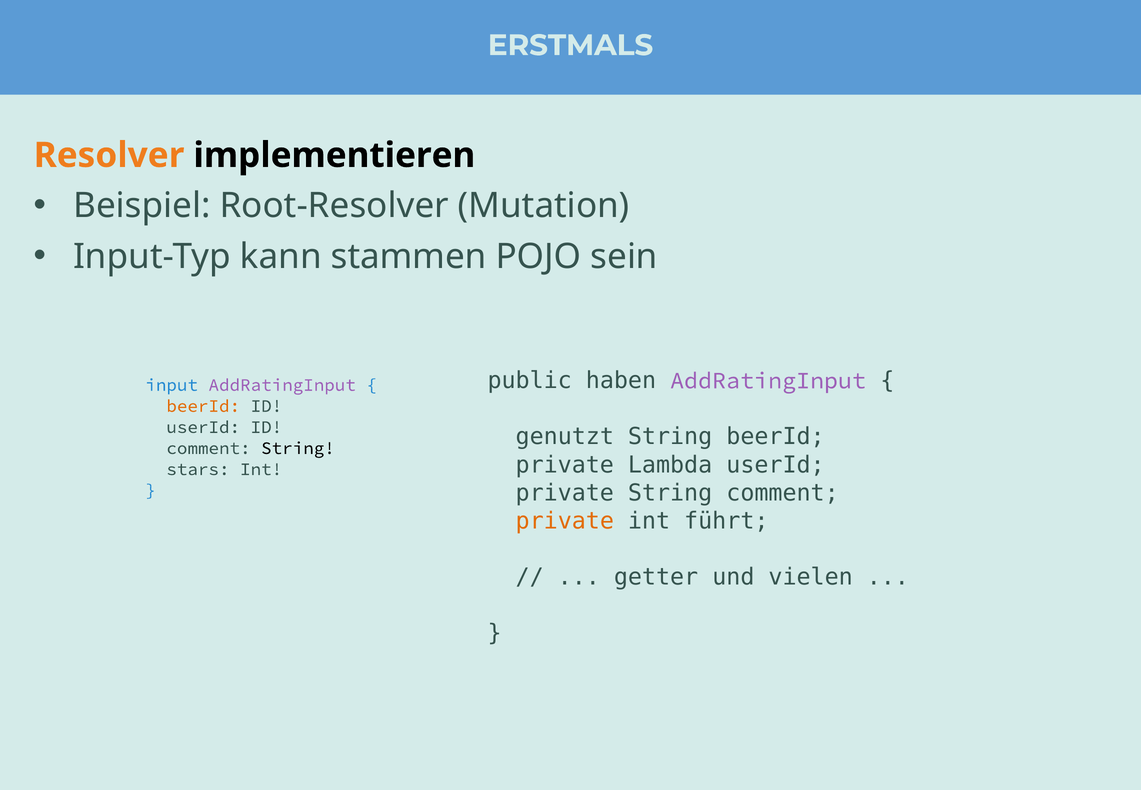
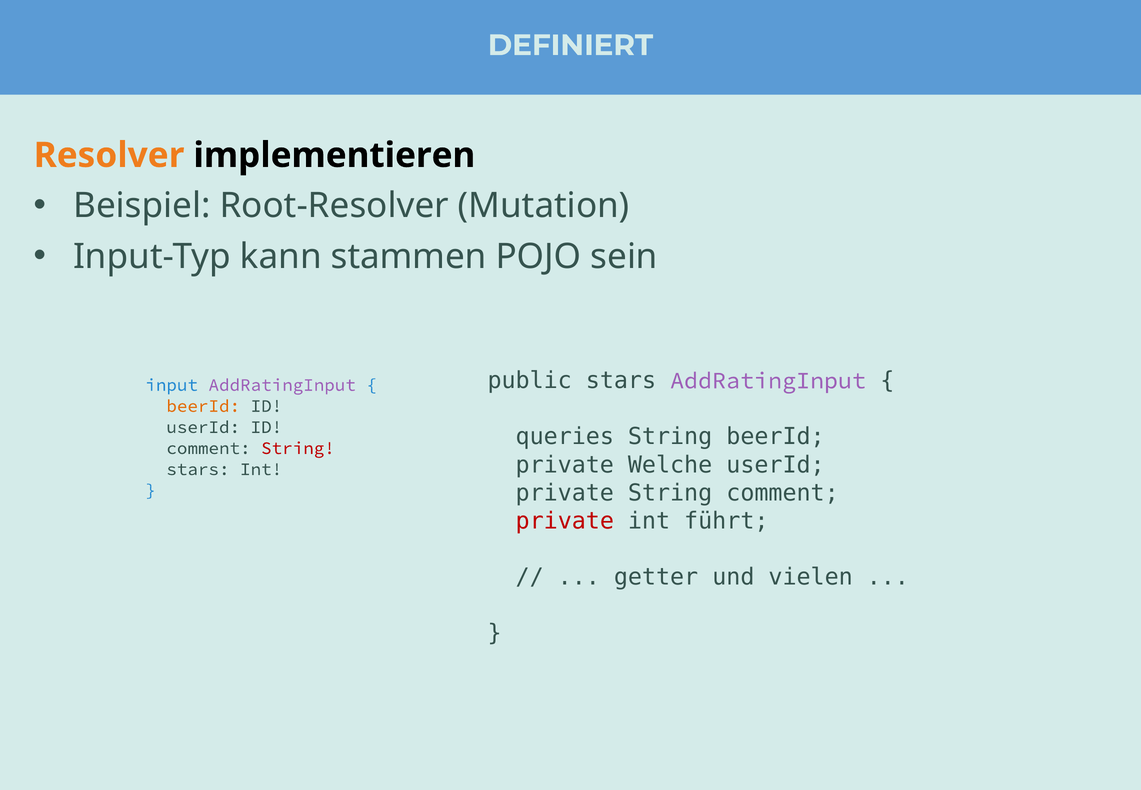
ERSTMALS: ERSTMALS -> DEFINIERT
public haben: haben -> stars
genutzt: genutzt -> queries
String at (298, 448) colour: black -> red
Lambda: Lambda -> Welche
private at (565, 521) colour: orange -> red
